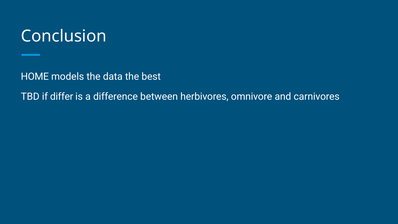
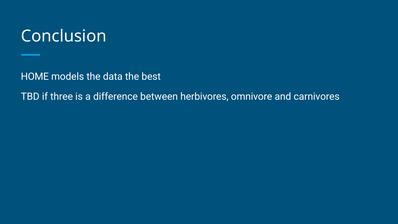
differ: differ -> three
